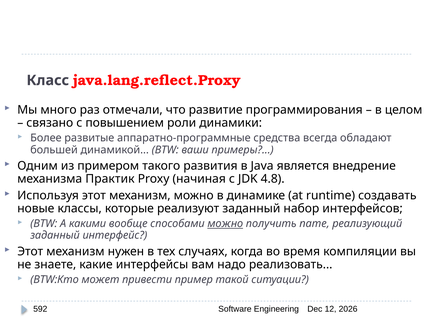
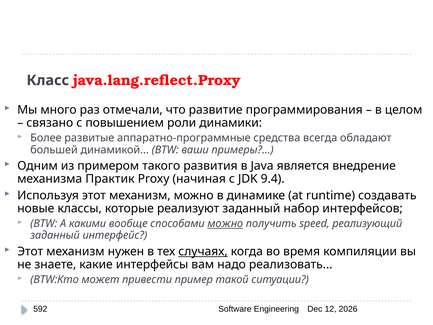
4.8: 4.8 -> 9.4
name: name -> speed
случаях underline: none -> present
